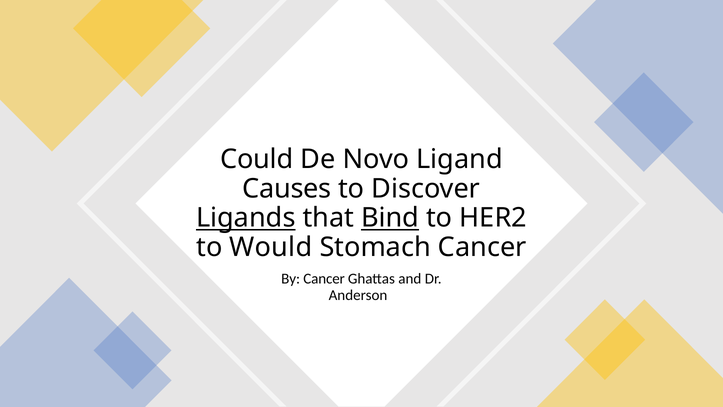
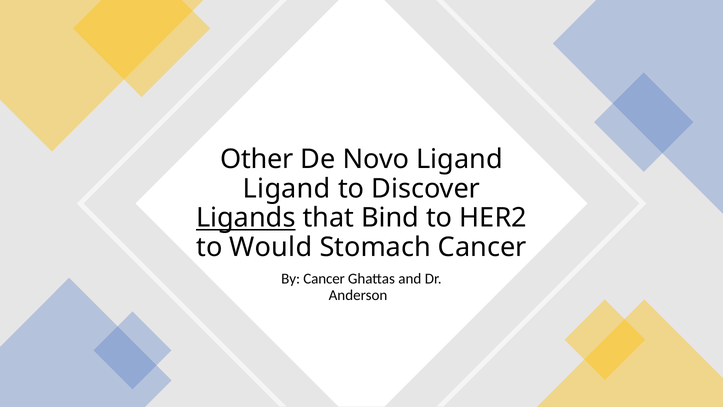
Could: Could -> Other
Causes at (287, 189): Causes -> Ligand
Bind underline: present -> none
